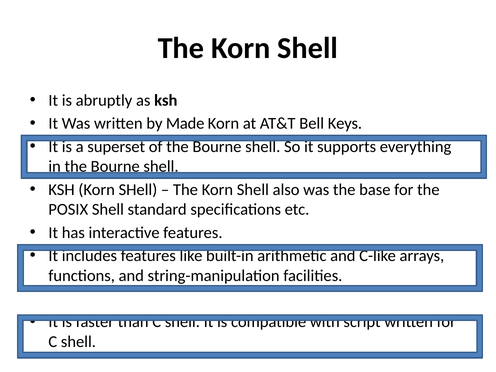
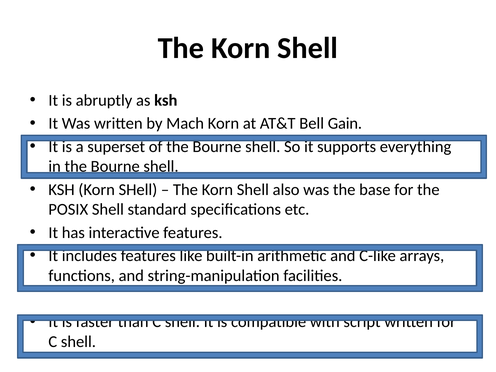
Made: Made -> Mach
Keys: Keys -> Gain
